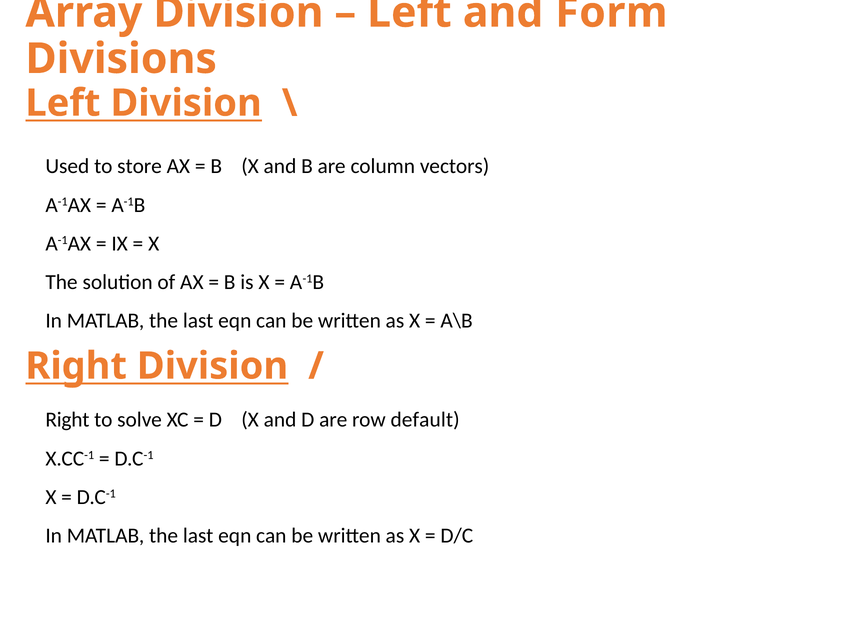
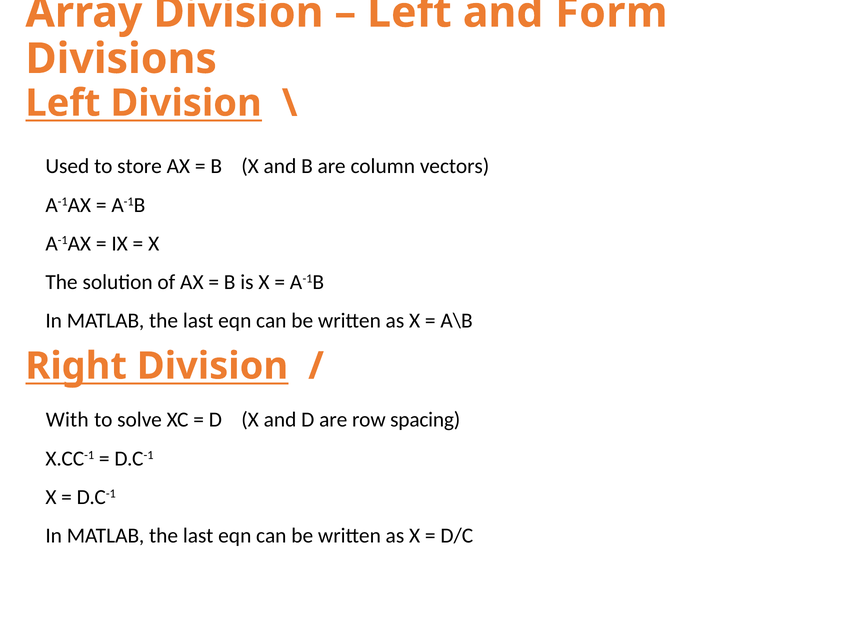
Right at (67, 420): Right -> With
default: default -> spacing
